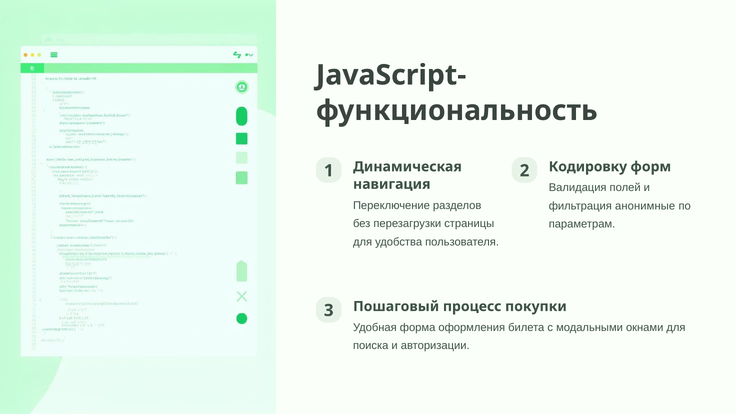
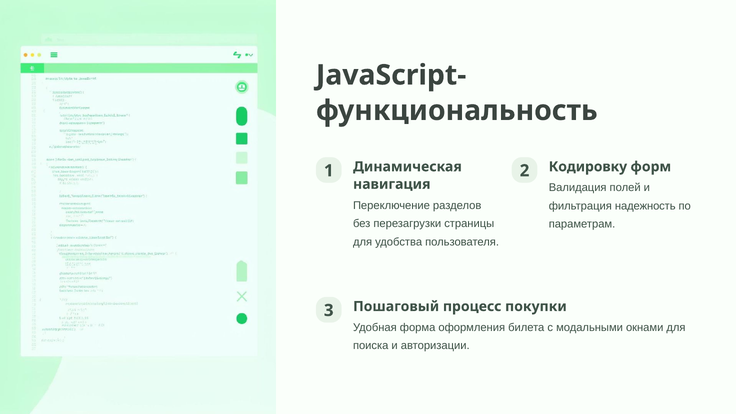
анонимные: анонимные -> надежность
